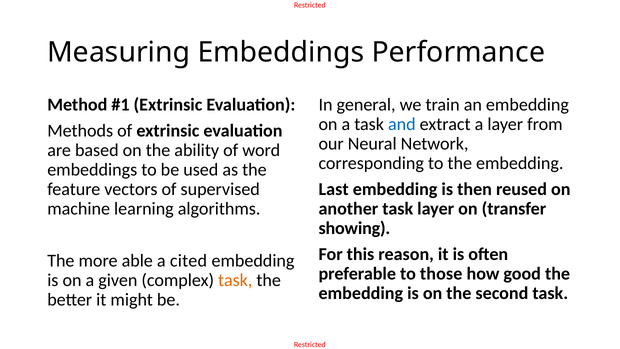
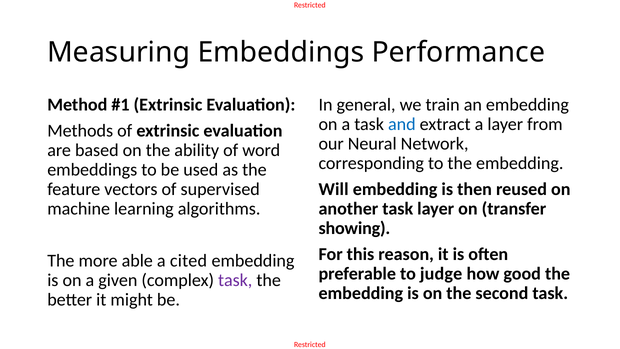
Last: Last -> Will
those: those -> judge
task at (235, 280) colour: orange -> purple
